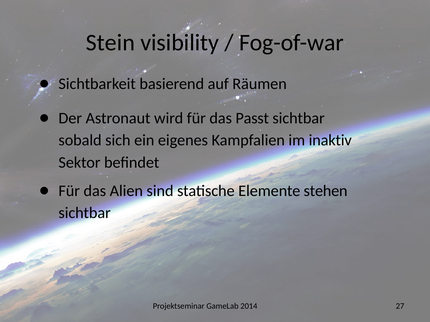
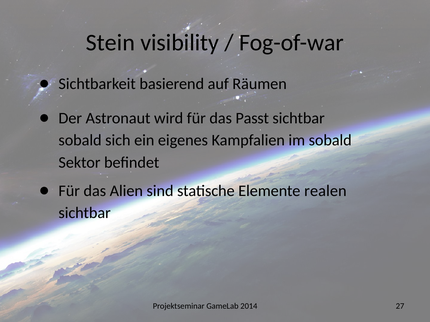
im inaktiv: inaktiv -> sobald
stehen: stehen -> realen
